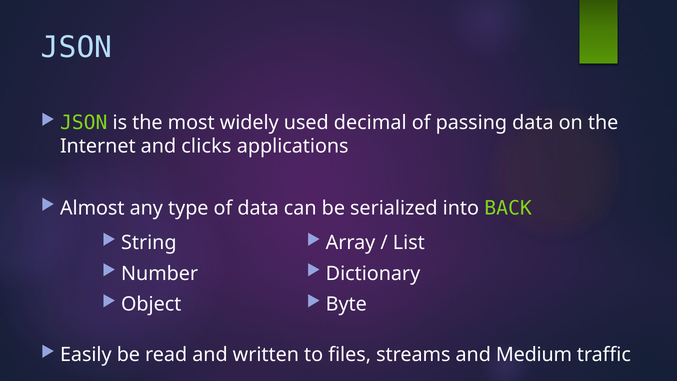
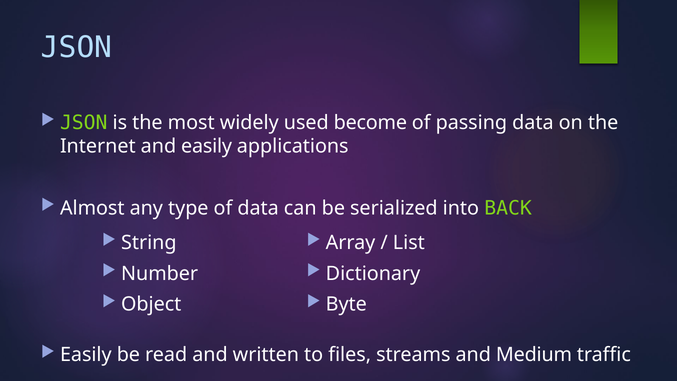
decimal: decimal -> become
and clicks: clicks -> easily
